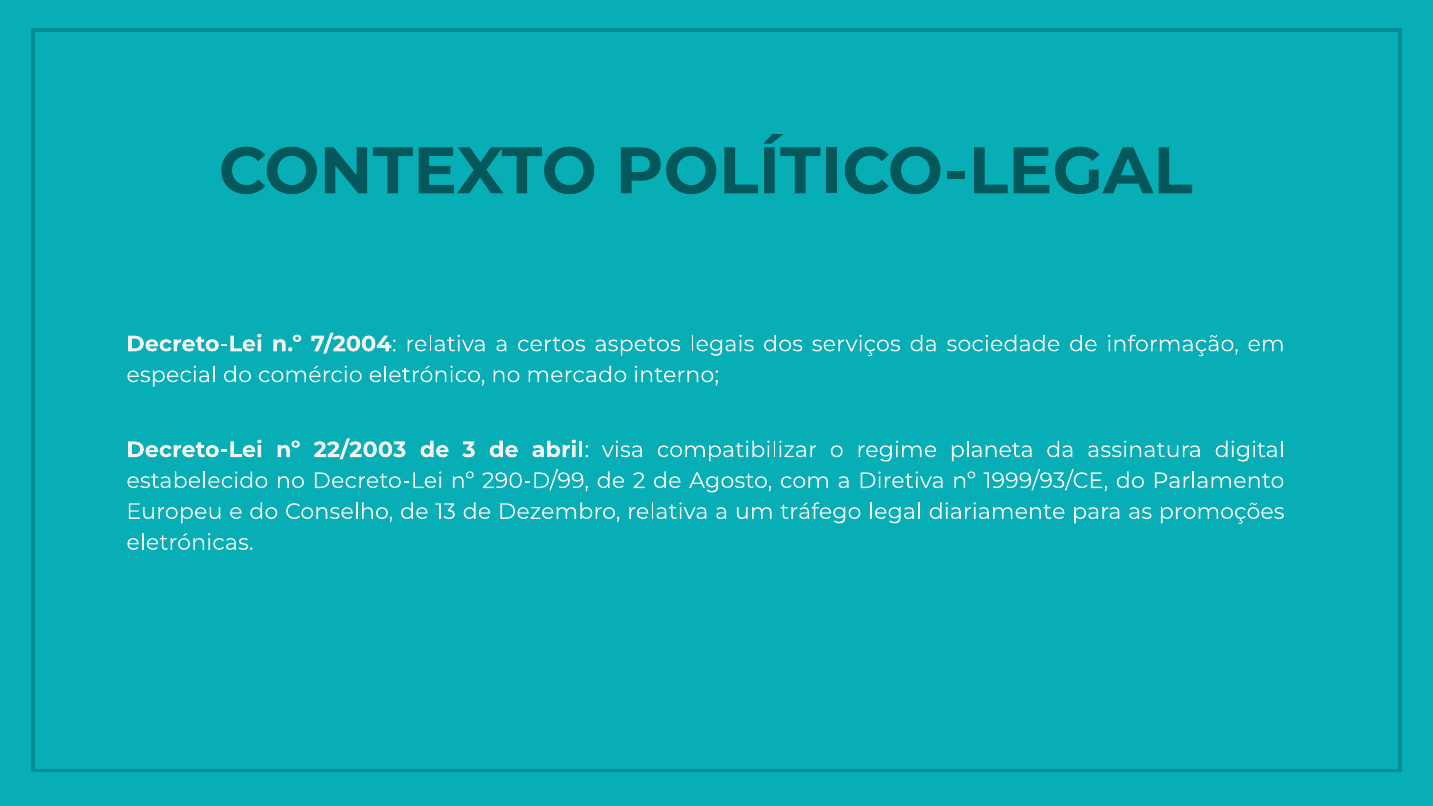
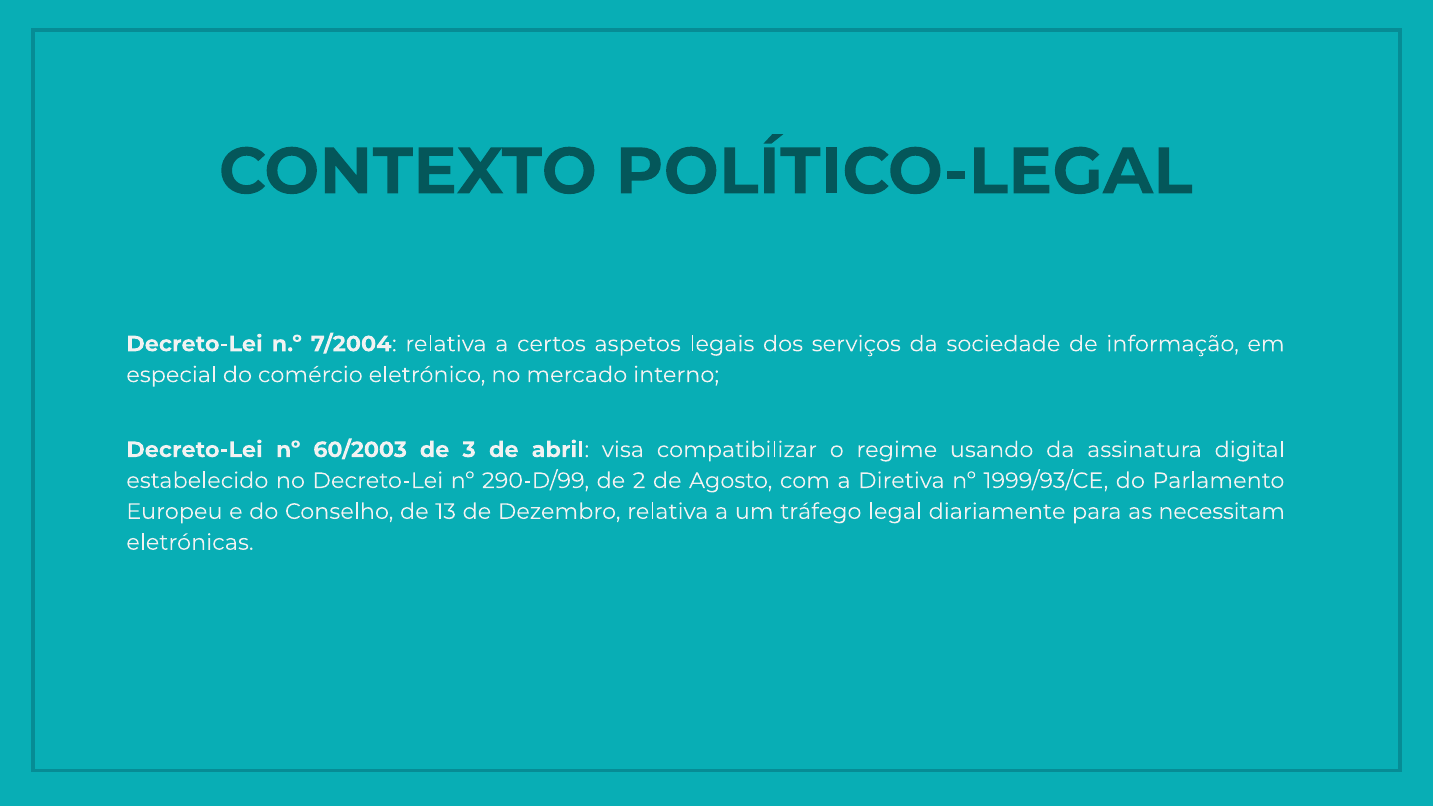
22/2003: 22/2003 -> 60/2003
planeta: planeta -> usando
promoções: promoções -> necessitam
